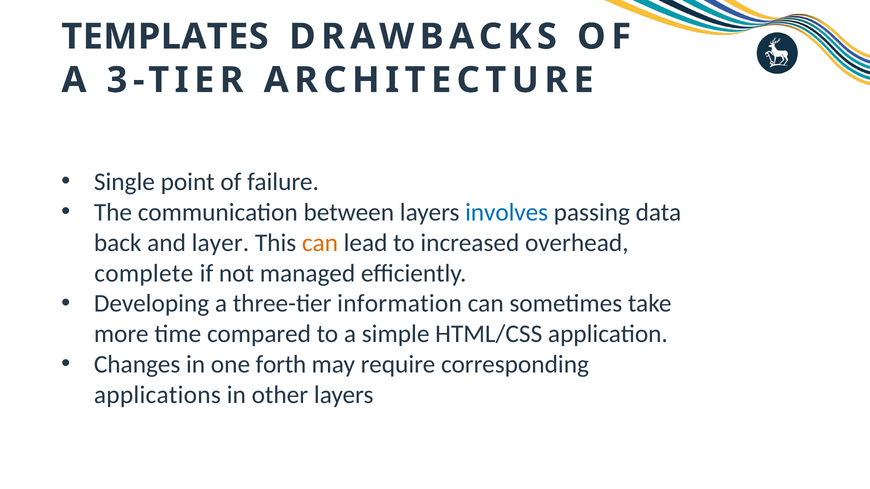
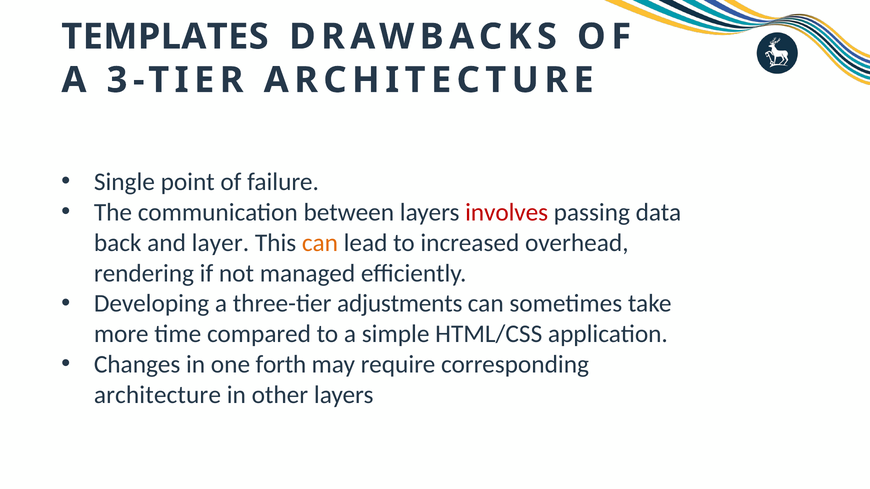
involves colour: blue -> red
complete: complete -> rendering
information: information -> adjustments
applications at (157, 395): applications -> architecture
